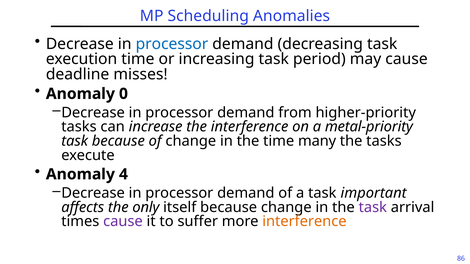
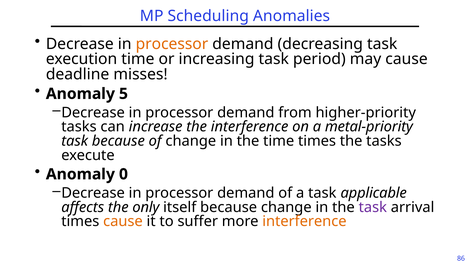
processor at (172, 44) colour: blue -> orange
0: 0 -> 5
time many: many -> times
4: 4 -> 0
important: important -> applicable
cause at (123, 222) colour: purple -> orange
